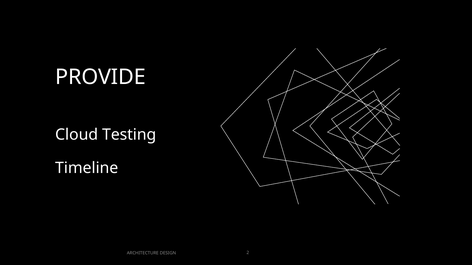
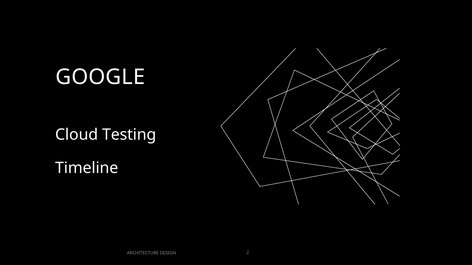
PROVIDE: PROVIDE -> GOOGLE
